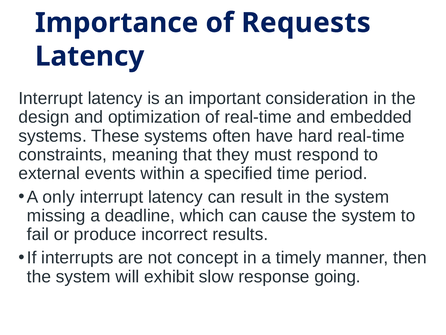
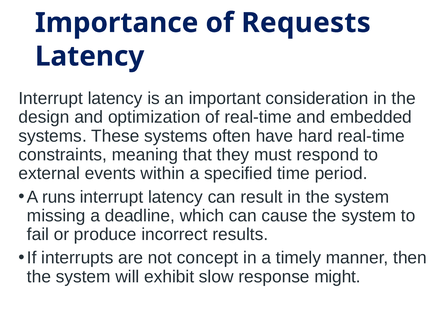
only: only -> runs
going: going -> might
